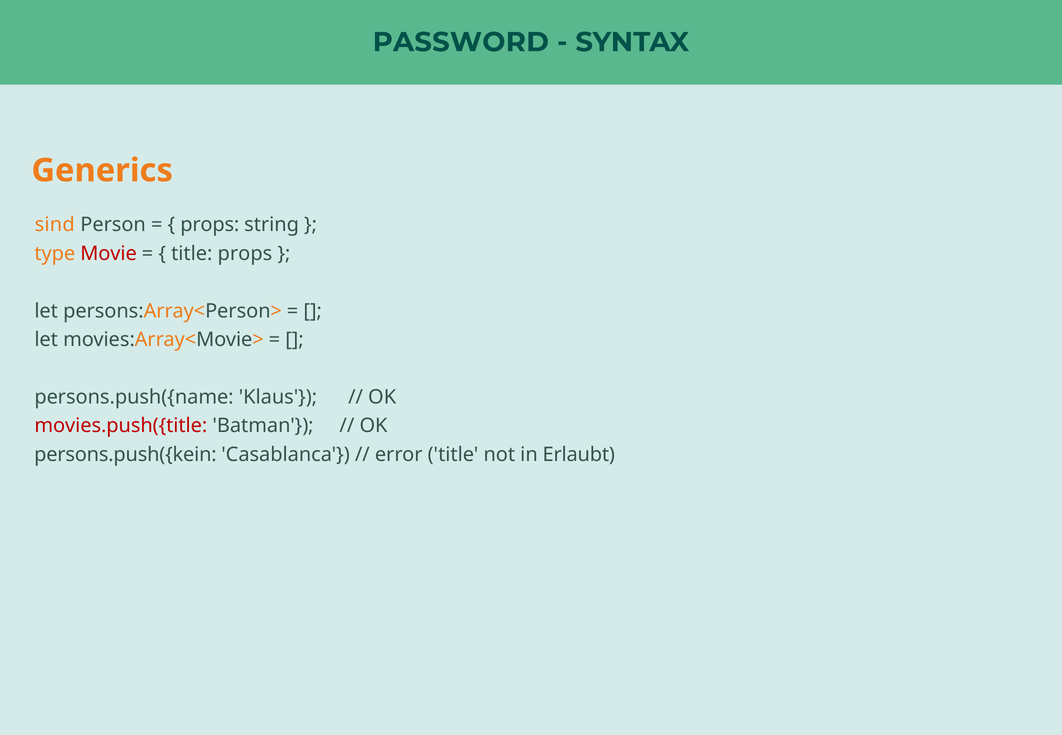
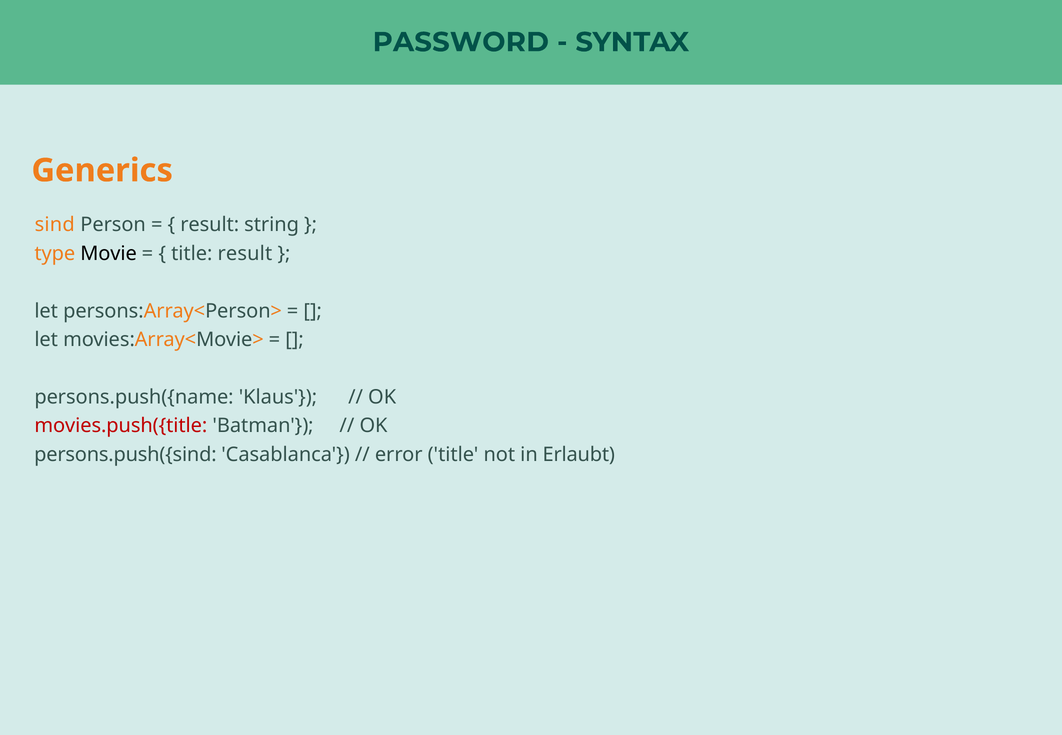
props at (210, 225): props -> result
Movie colour: red -> black
title props: props -> result
persons.push({kein: persons.push({kein -> persons.push({sind
